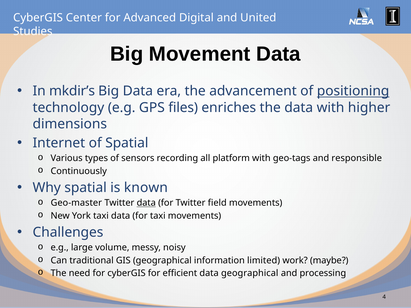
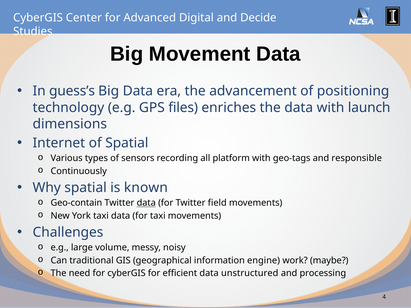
United: United -> Decide
mkdir’s: mkdir’s -> guess’s
positioning underline: present -> none
higher: higher -> launch
Geo-master: Geo-master -> Geo-contain
limited: limited -> engine
data geographical: geographical -> unstructured
